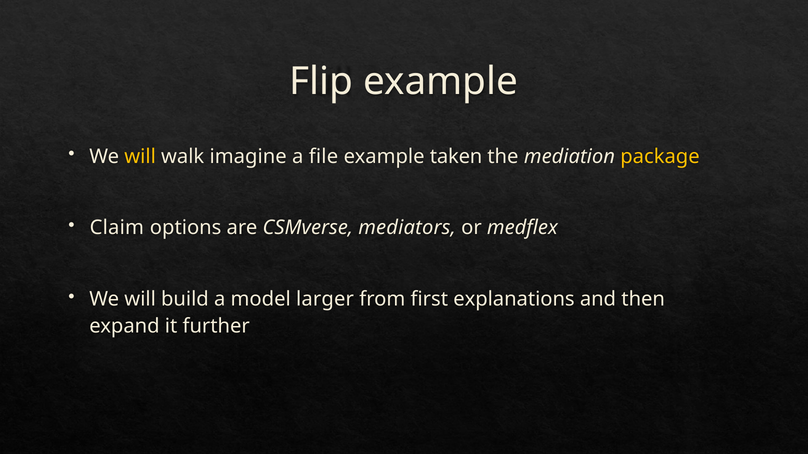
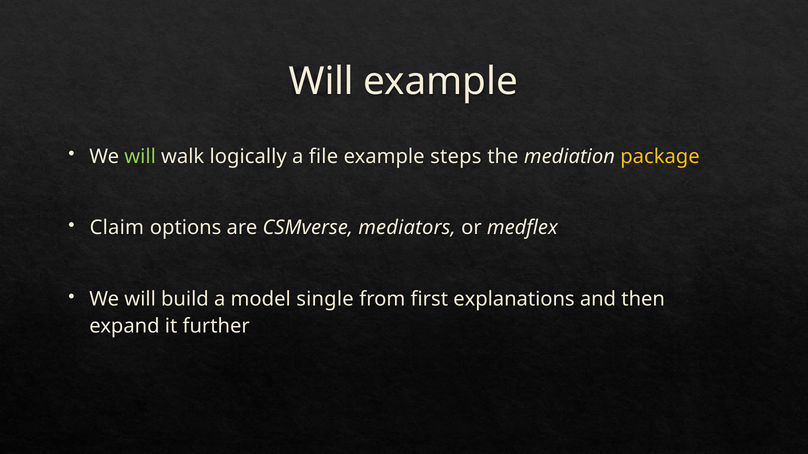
Flip at (321, 82): Flip -> Will
will at (140, 157) colour: yellow -> light green
imagine: imagine -> logically
taken: taken -> steps
larger: larger -> single
